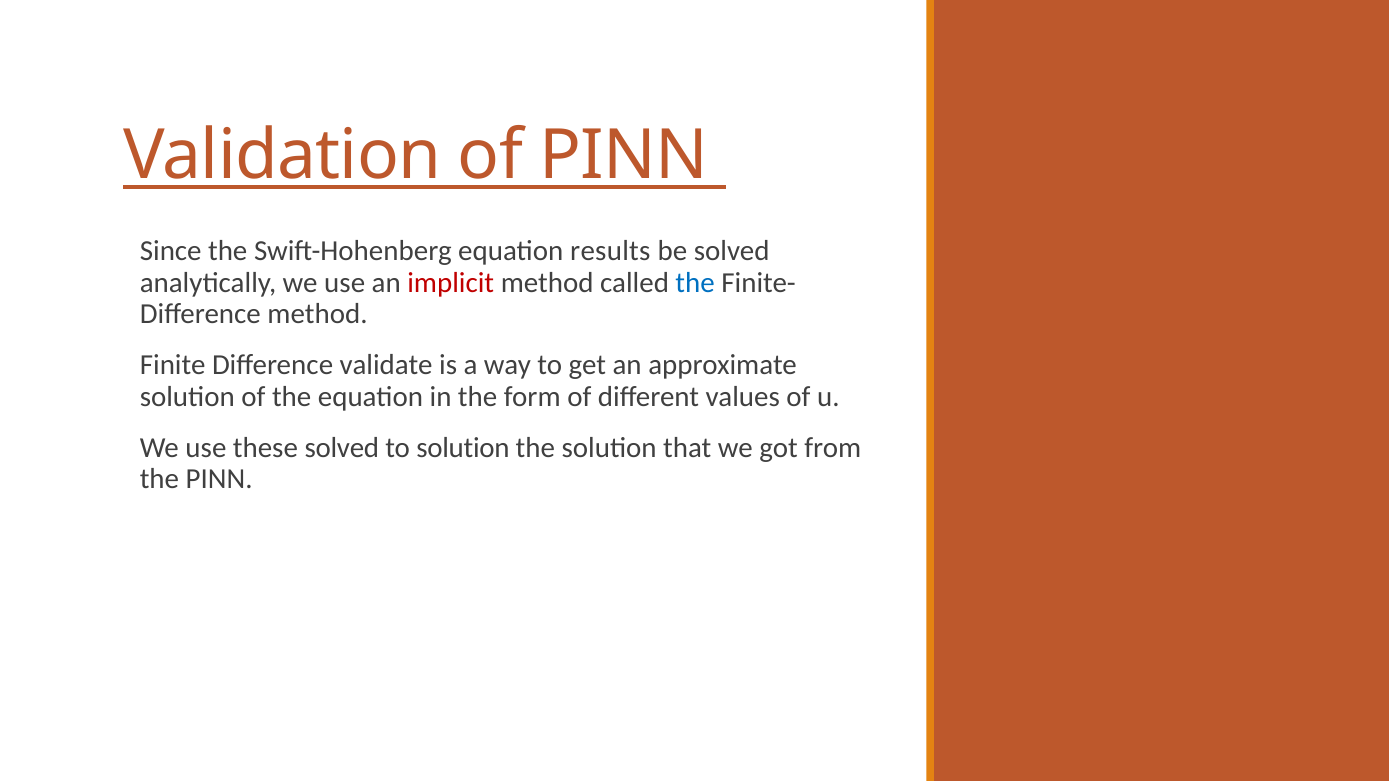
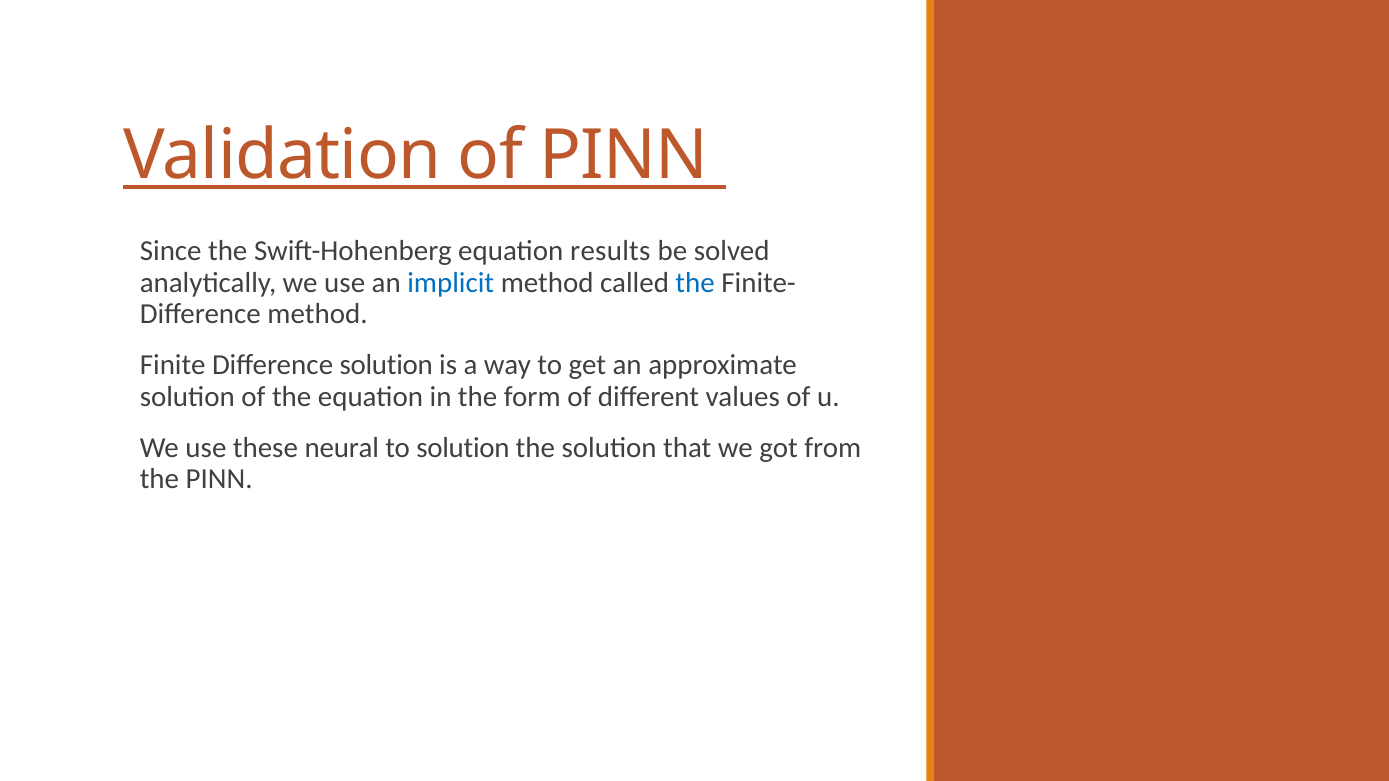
implicit colour: red -> blue
Difference validate: validate -> solution
these solved: solved -> neural
